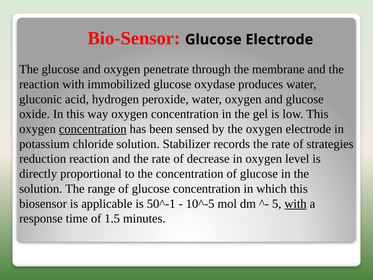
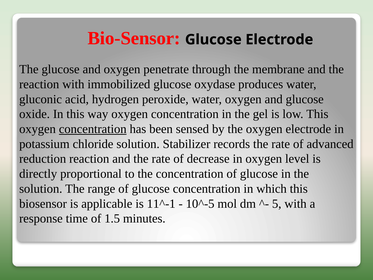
strategies: strategies -> advanced
50^-1: 50^-1 -> 11^-1
with at (296, 203) underline: present -> none
